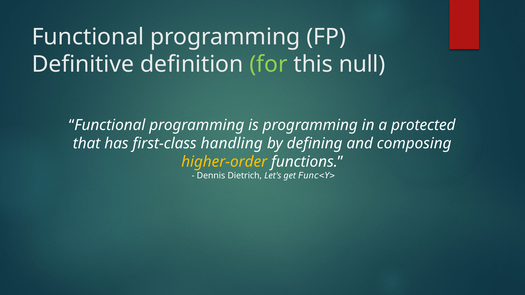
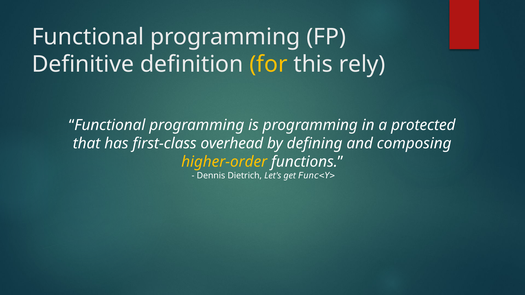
for colour: light green -> yellow
null: null -> rely
handling: handling -> overhead
